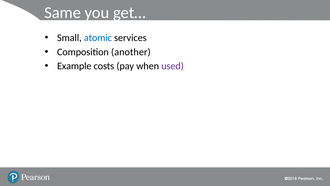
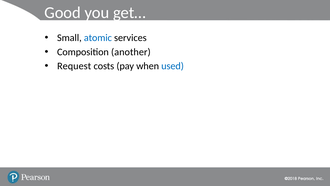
Same: Same -> Good
Example: Example -> Request
used colour: purple -> blue
